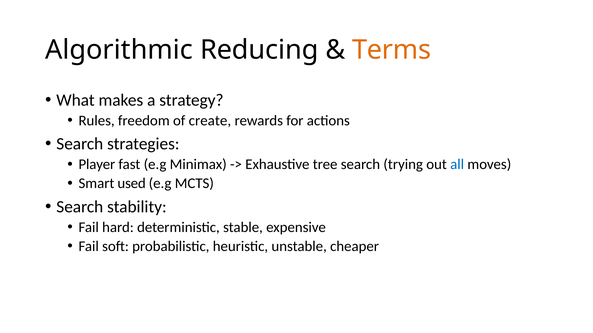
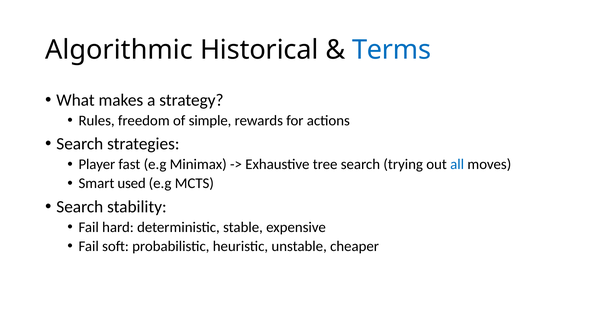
Reducing: Reducing -> Historical
Terms colour: orange -> blue
create: create -> simple
